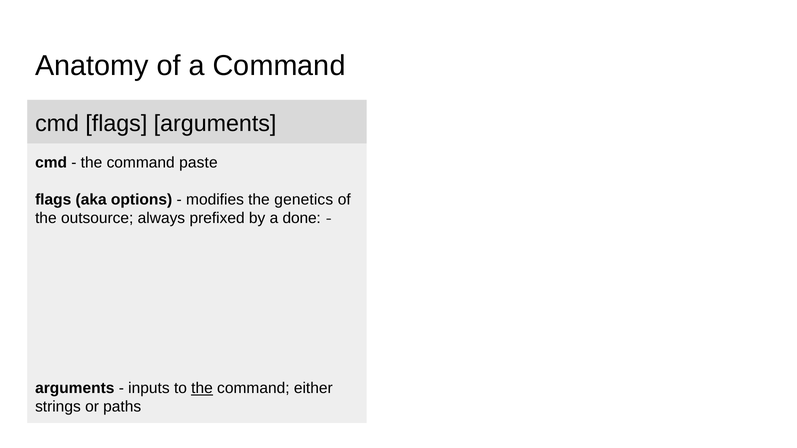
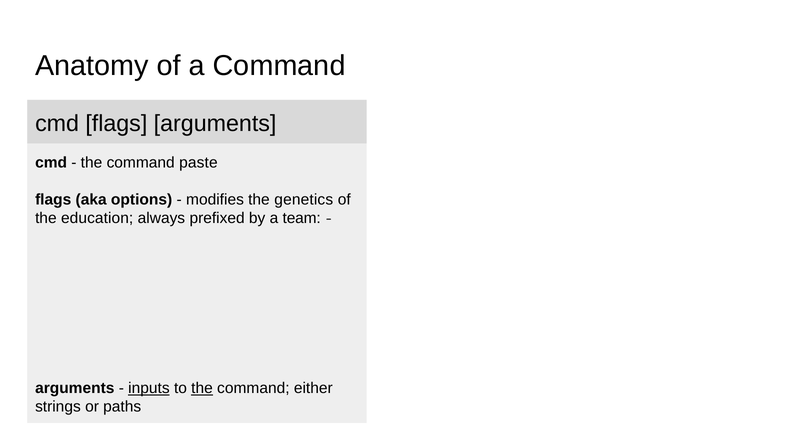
outsource: outsource -> education
done: done -> team
inputs underline: none -> present
